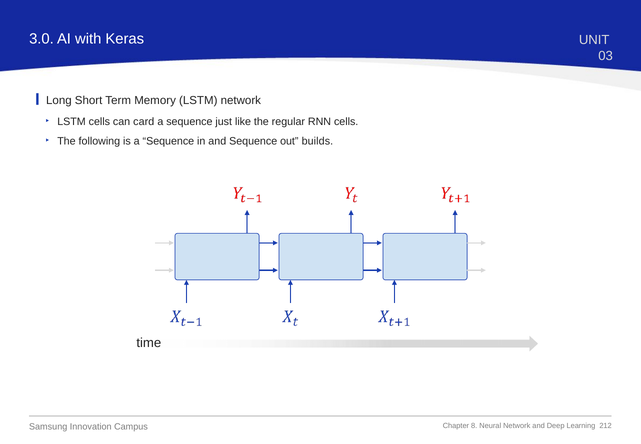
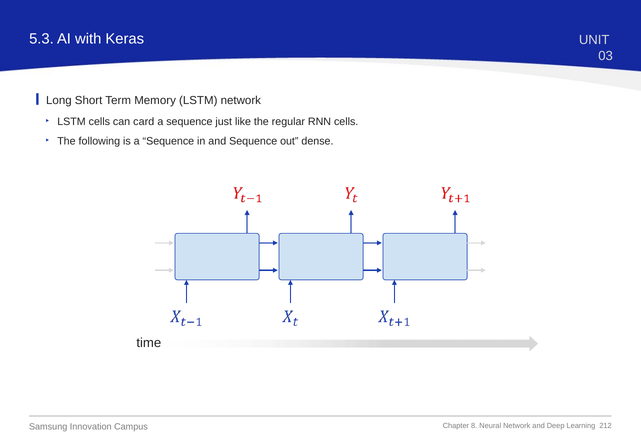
3.0: 3.0 -> 5.3
builds: builds -> dense
